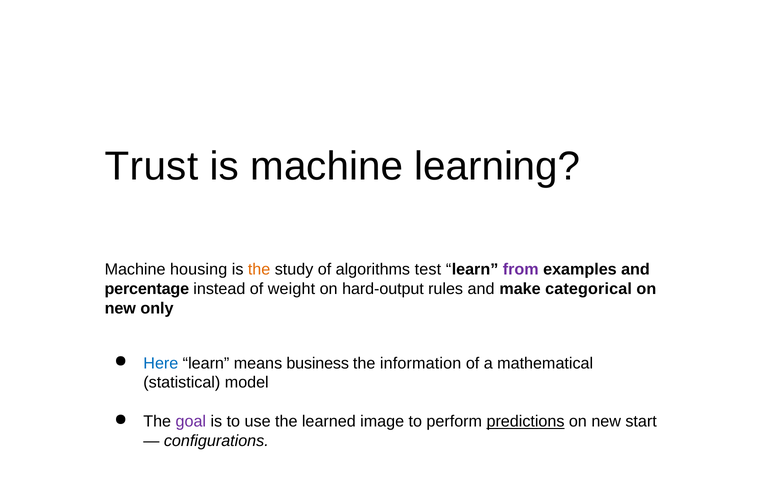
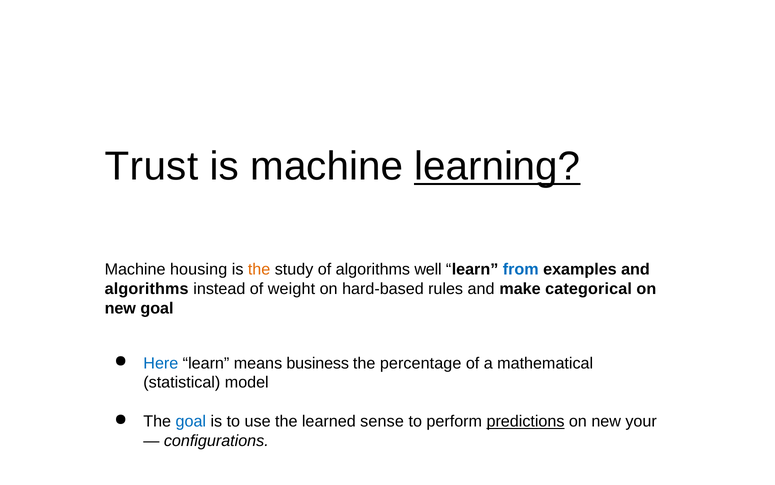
learning underline: none -> present
test: test -> well
from colour: purple -> blue
percentage at (147, 288): percentage -> algorithms
hard-output: hard-output -> hard-based
new only: only -> goal
information: information -> percentage
goal at (191, 421) colour: purple -> blue
image: image -> sense
start: start -> your
